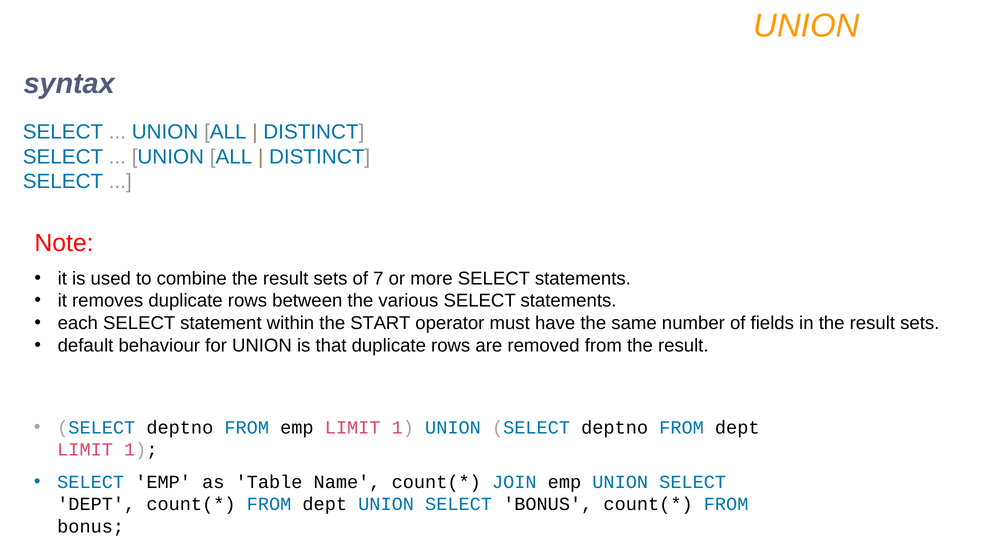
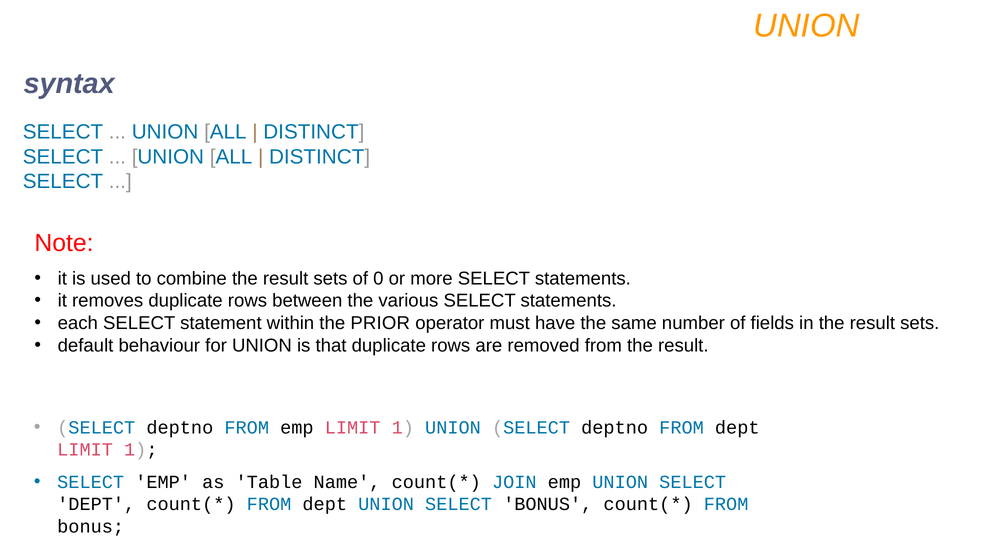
7: 7 -> 0
START: START -> PRIOR
